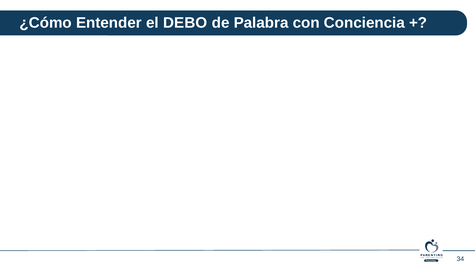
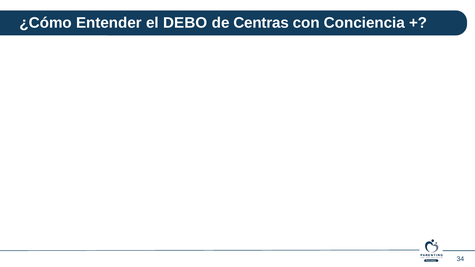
Palabra: Palabra -> Centras
